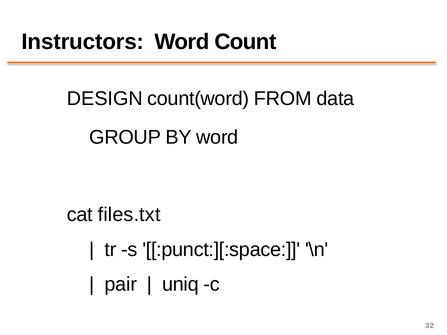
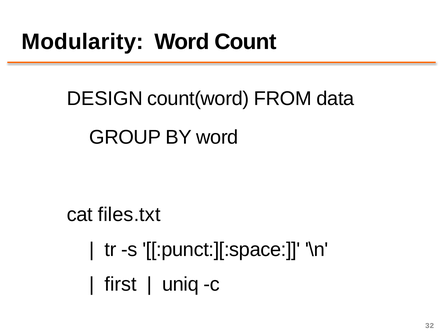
Instructors: Instructors -> Modularity
pair: pair -> first
